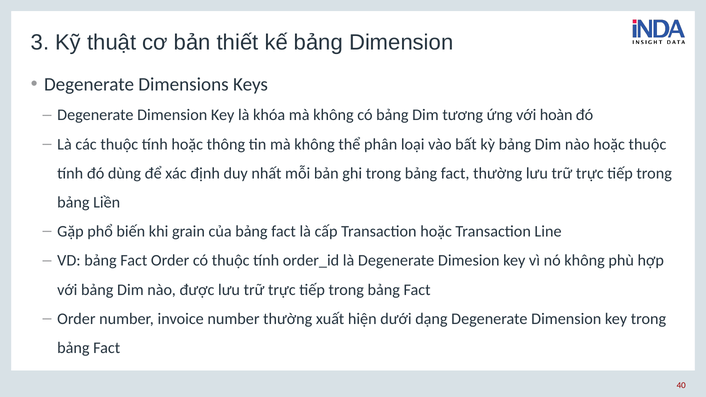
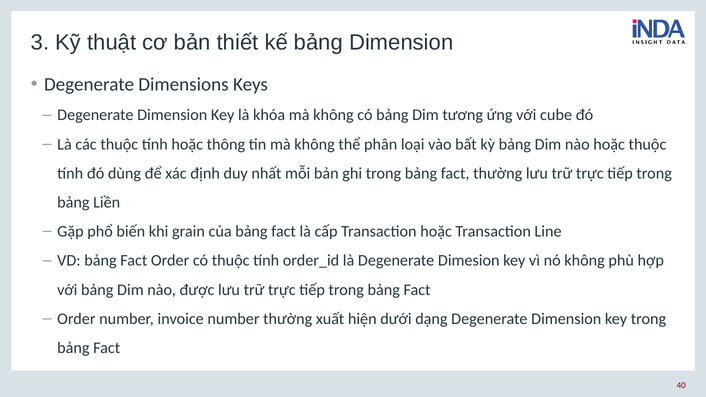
hoàn: hoàn -> cube
